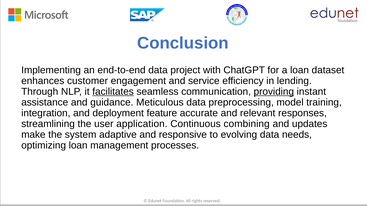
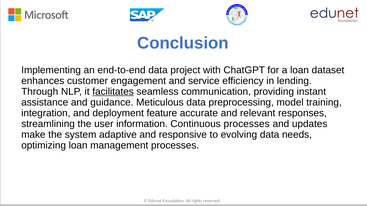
providing underline: present -> none
application: application -> information
Continuous combining: combining -> processes
